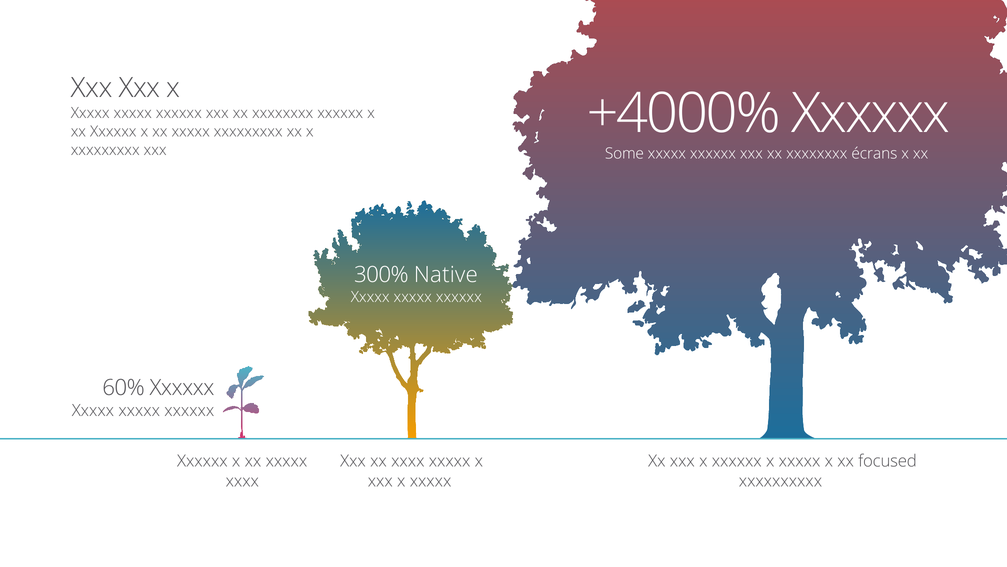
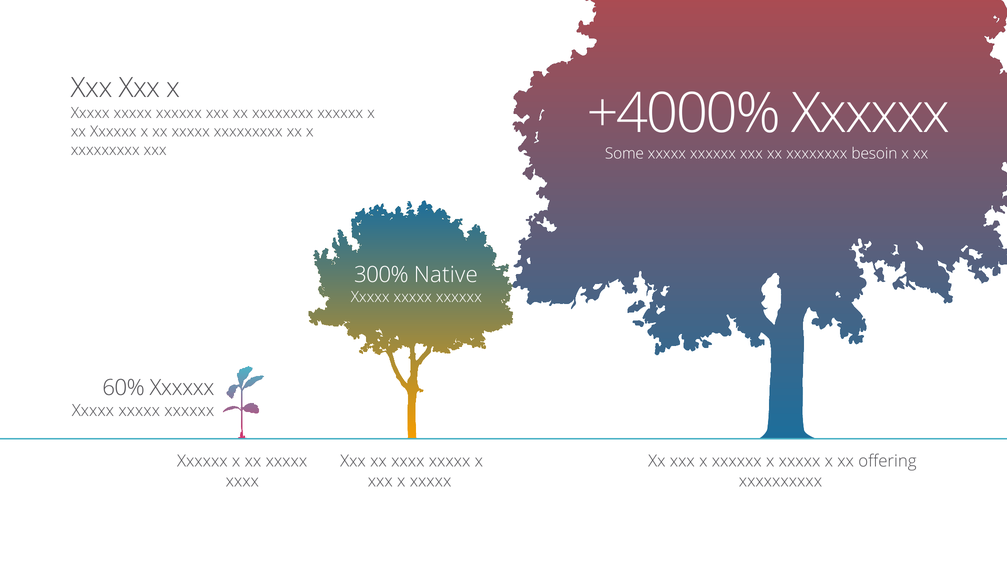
écrans: écrans -> besoin
focused: focused -> offering
